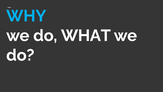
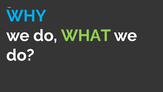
WHAT colour: white -> light green
